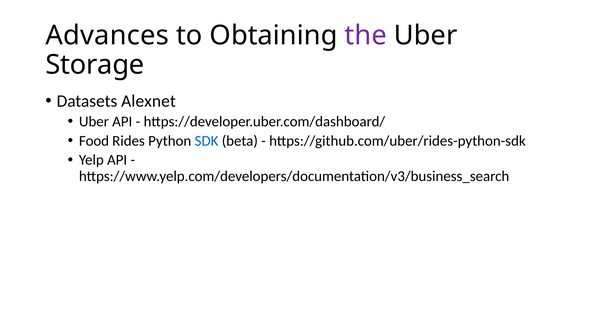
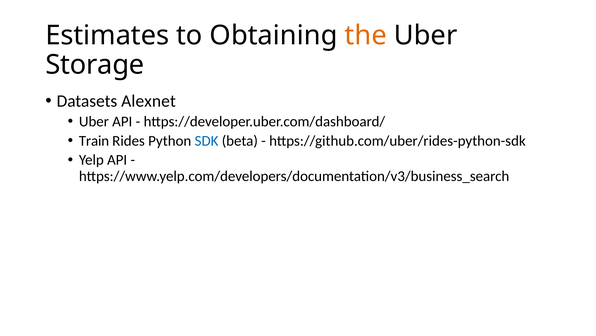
Advances: Advances -> Estimates
the colour: purple -> orange
Food: Food -> Train
